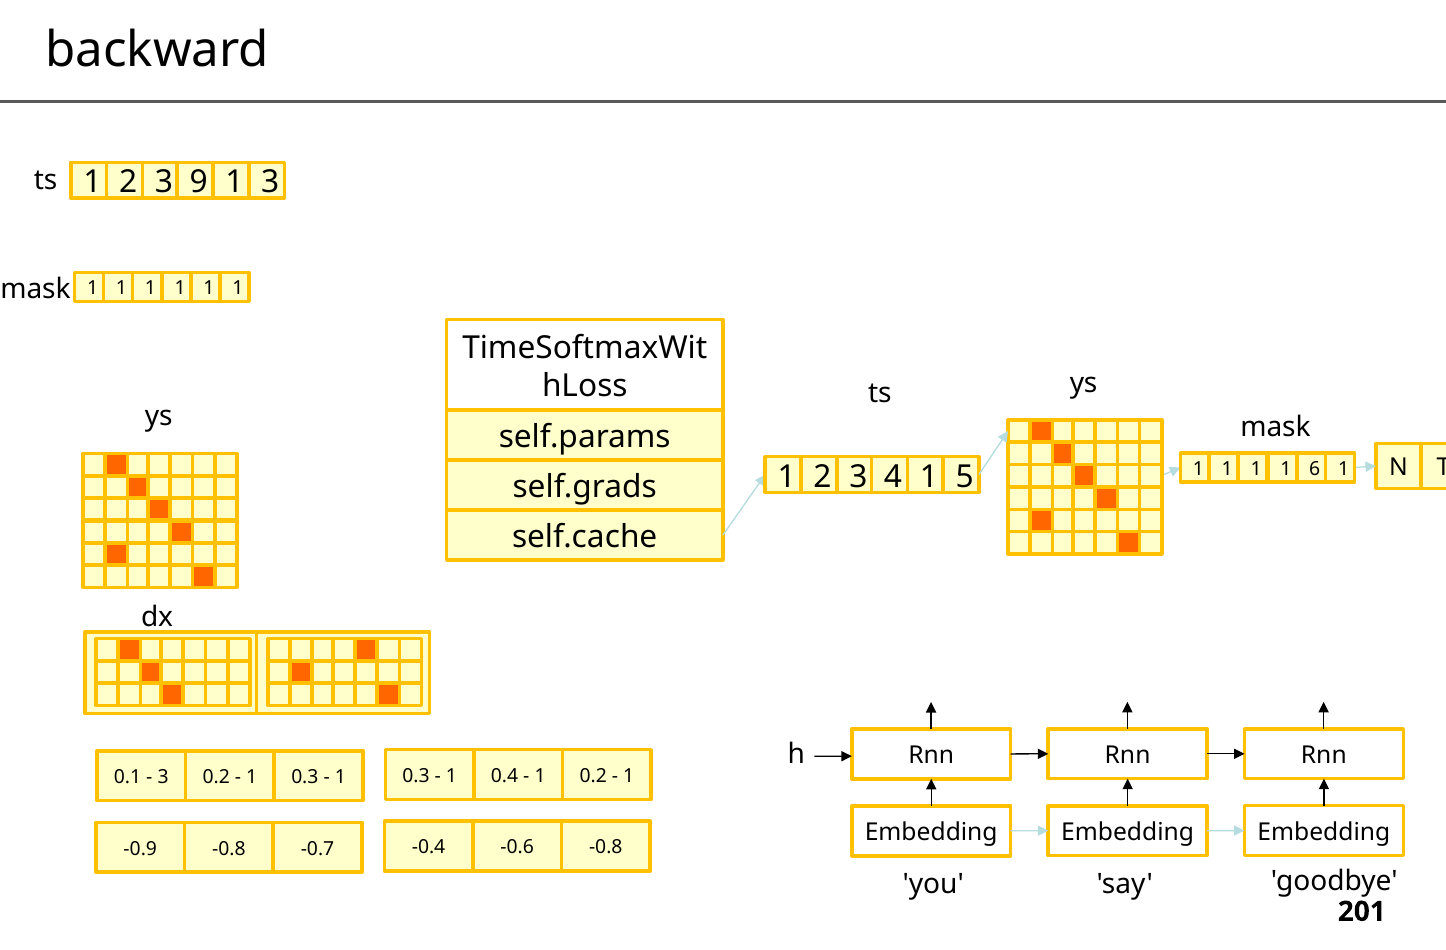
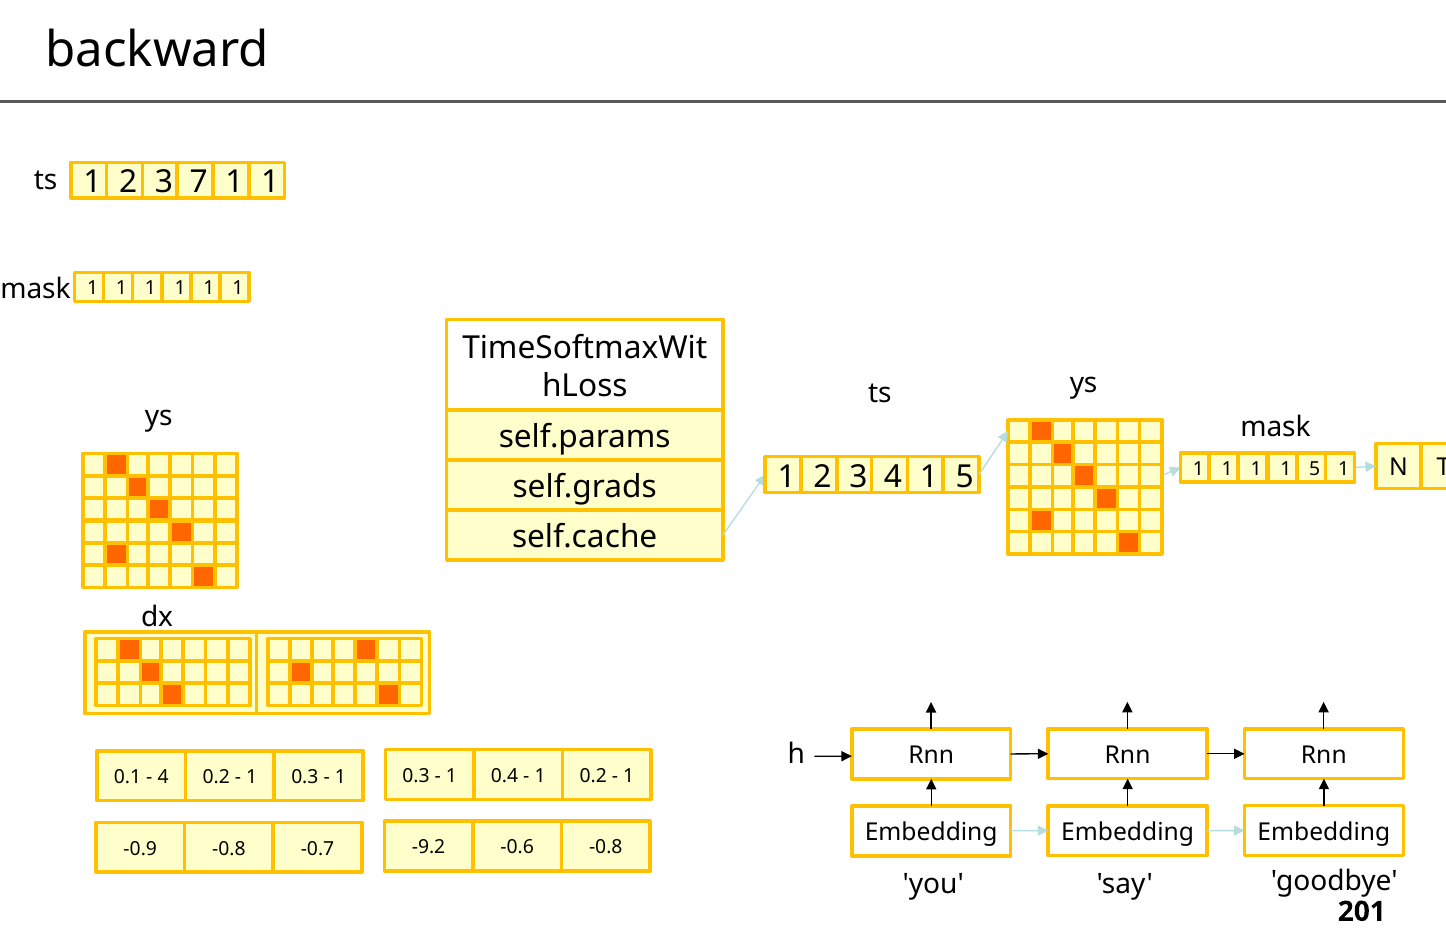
9: 9 -> 7
3 at (270, 182): 3 -> 1
5 1 6: 6 -> 5
3 at (163, 777): 3 -> 4
-0.4: -0.4 -> -9.2
